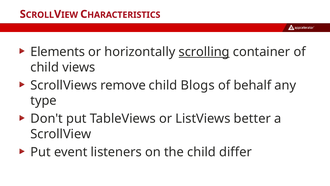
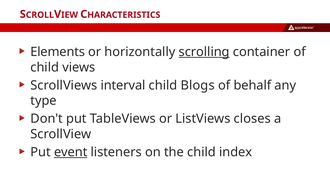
remove: remove -> interval
better: better -> closes
event underline: none -> present
differ: differ -> index
